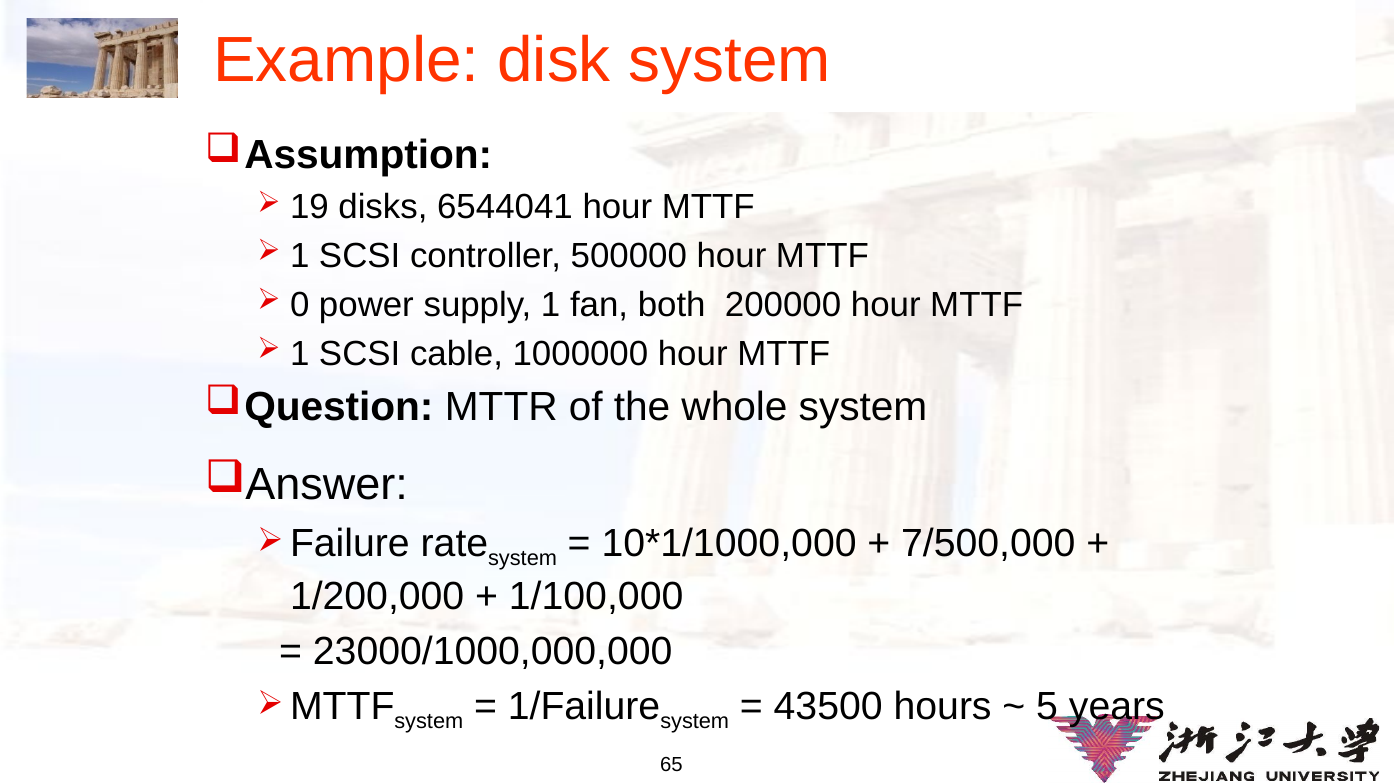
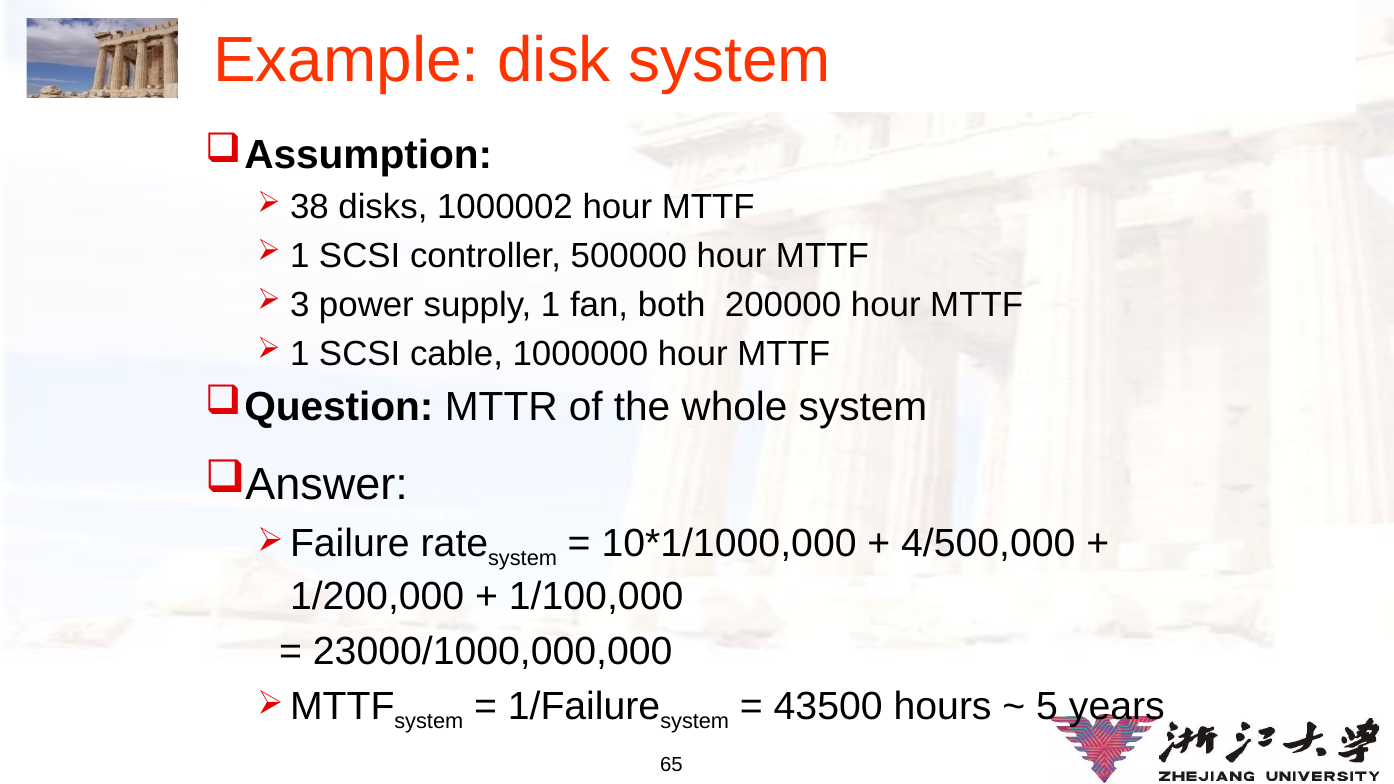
19: 19 -> 38
6544041: 6544041 -> 1000002
0: 0 -> 3
7/500,000: 7/500,000 -> 4/500,000
